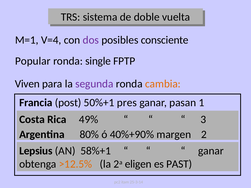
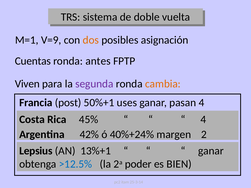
V=4: V=4 -> V=9
dos colour: purple -> orange
consciente: consciente -> asignación
Popular: Popular -> Cuentas
single: single -> antes
pres: pres -> uses
pasan 1: 1 -> 4
49%: 49% -> 45%
3 at (203, 120): 3 -> 4
80%: 80% -> 42%
40%+90%: 40%+90% -> 40%+24%
58%+1: 58%+1 -> 13%+1
>12.5% colour: orange -> blue
eligen: eligen -> poder
PAST: PAST -> BIEN
